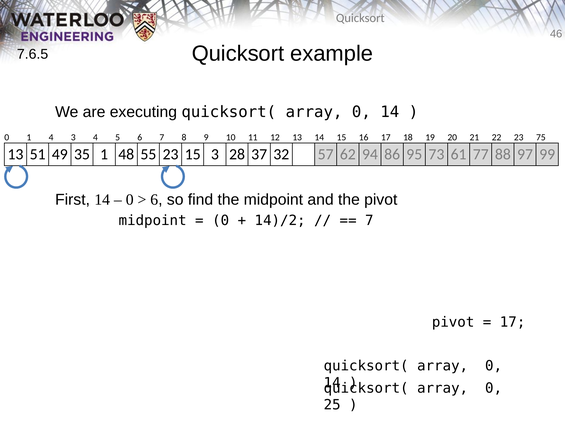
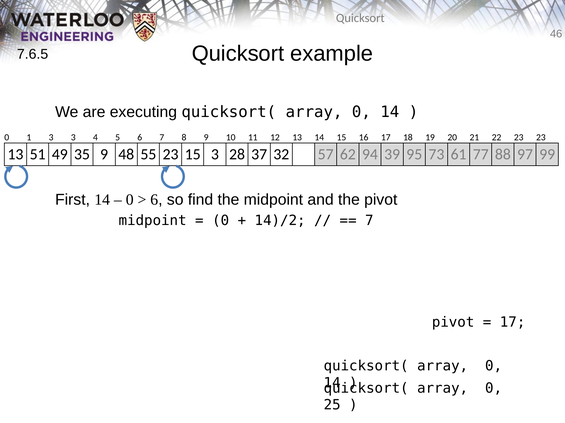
1 4: 4 -> 3
23 75: 75 -> 23
35 1: 1 -> 9
86: 86 -> 39
